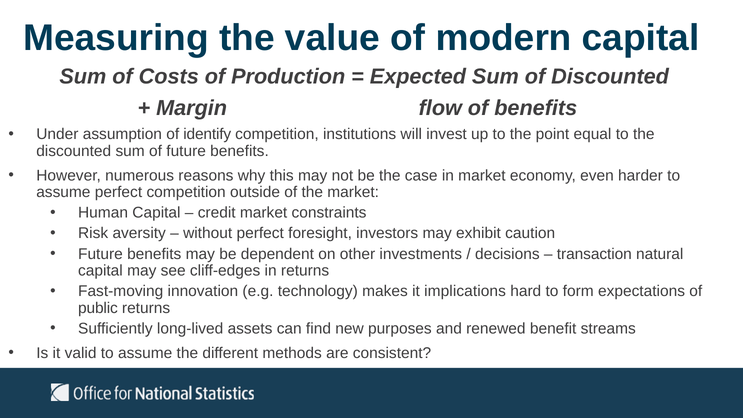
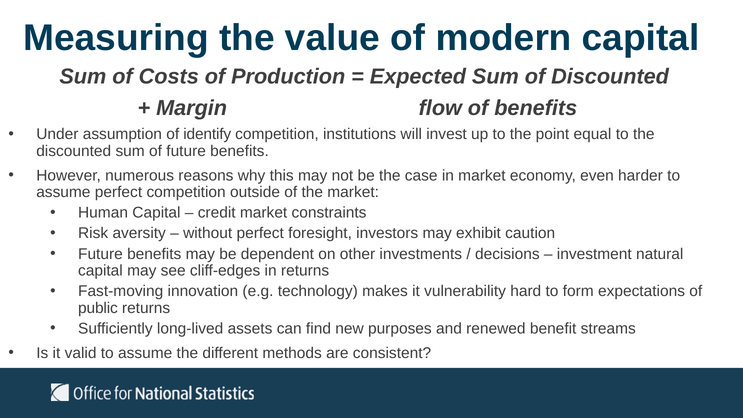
transaction: transaction -> investment
implications: implications -> vulnerability
